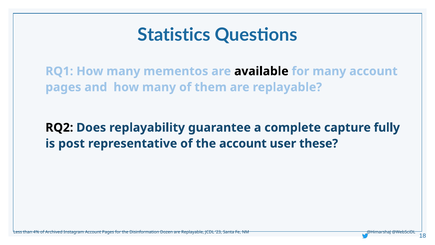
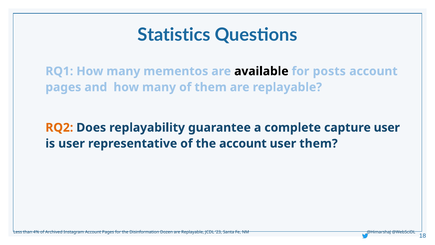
for many: many -> posts
RQ2 colour: black -> orange
capture fully: fully -> user
is post: post -> user
user these: these -> them
